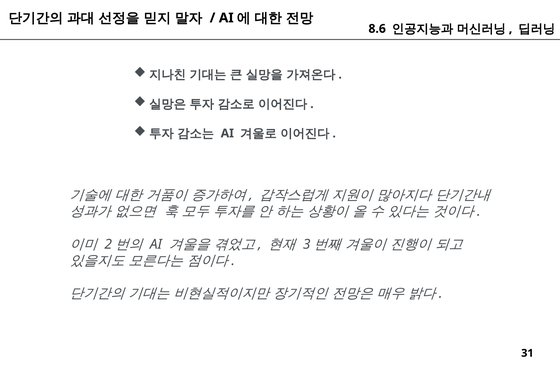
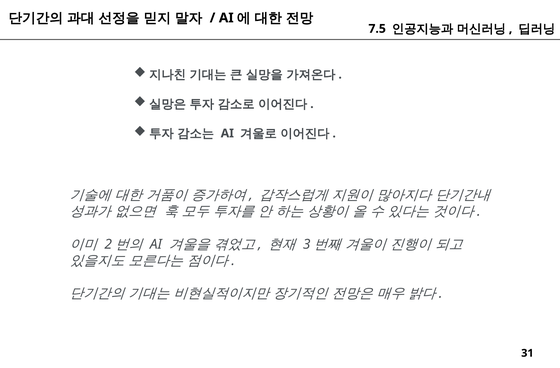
8.6: 8.6 -> 7.5
